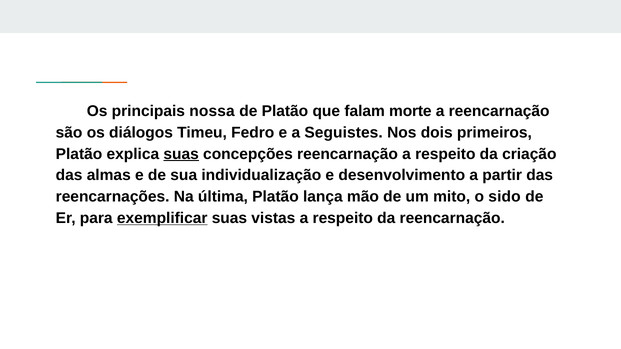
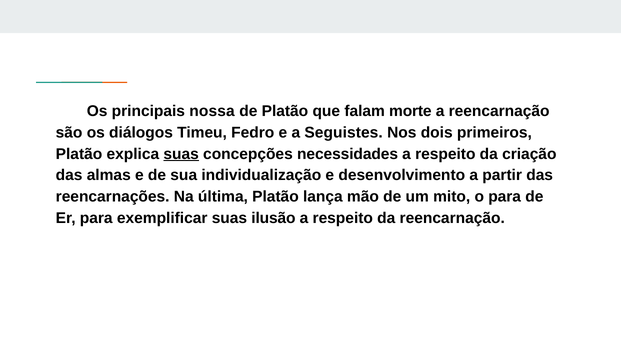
concepções reencarnação: reencarnação -> necessidades
o sido: sido -> para
exemplificar underline: present -> none
vistas: vistas -> ilusão
